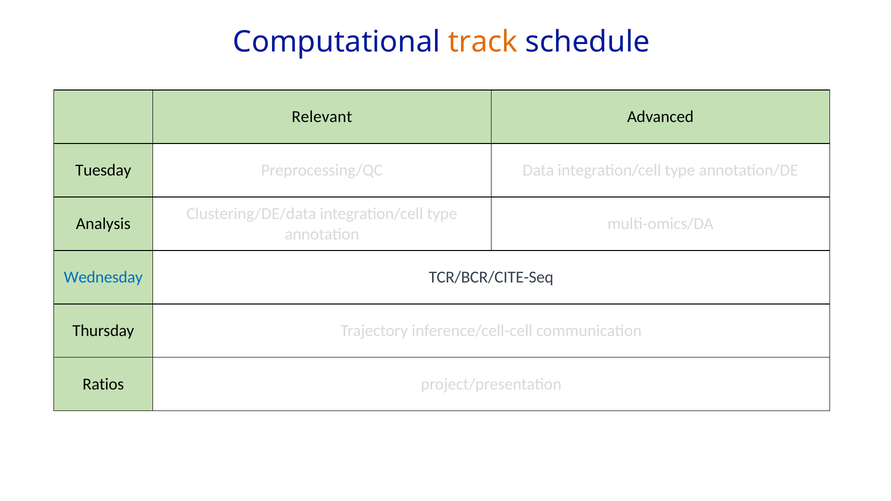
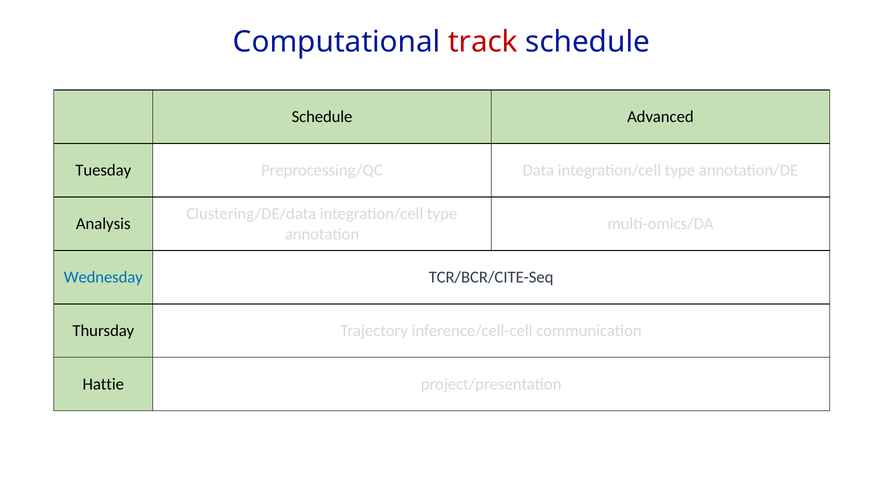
track colour: orange -> red
Relevant at (322, 117): Relevant -> Schedule
Ratios: Ratios -> Hattie
